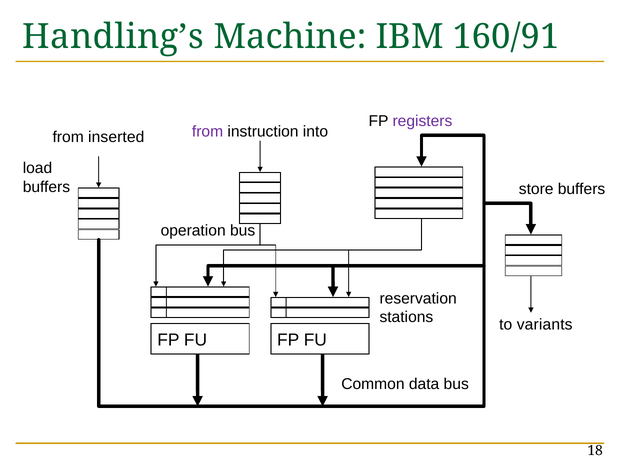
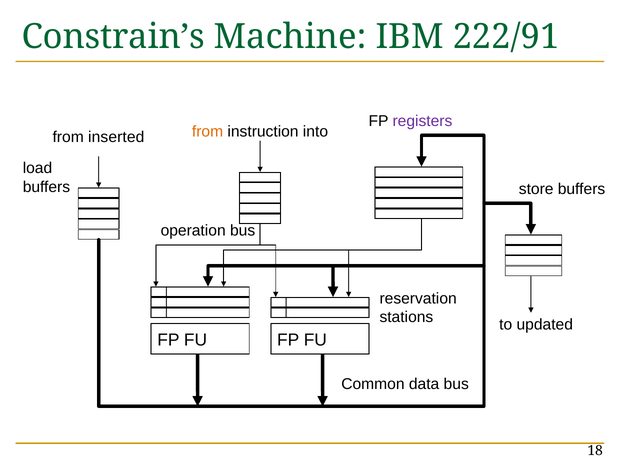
Handling’s: Handling’s -> Constrain’s
160/91: 160/91 -> 222/91
from at (208, 132) colour: purple -> orange
variants: variants -> updated
